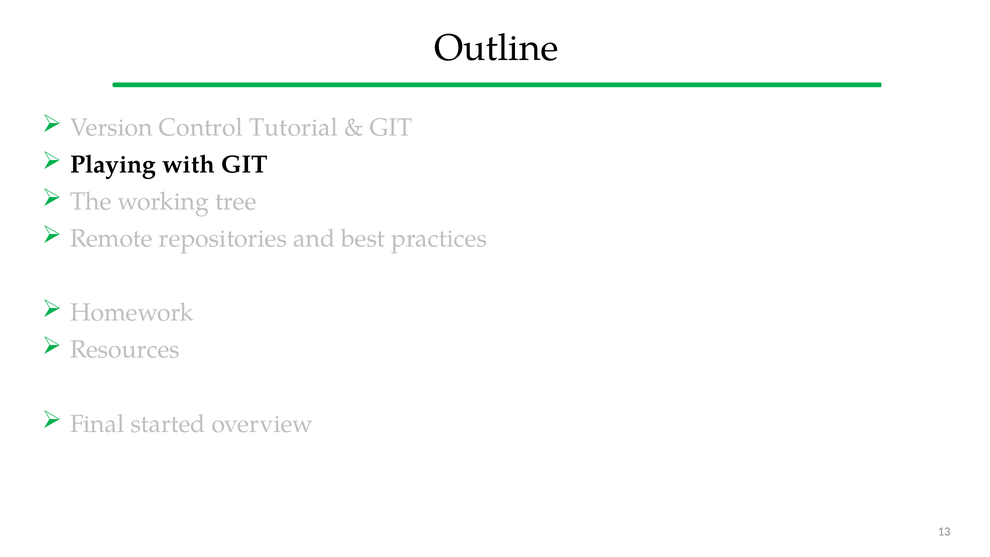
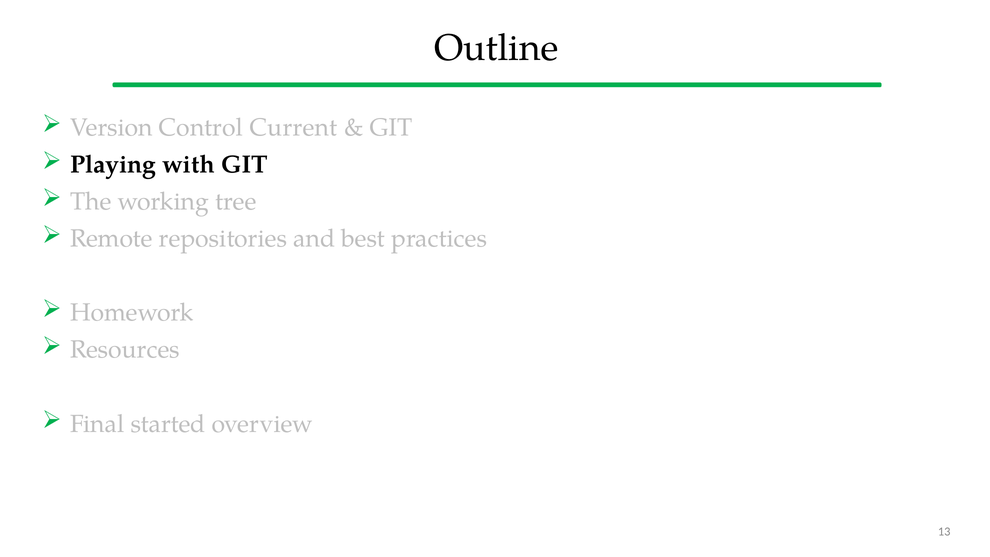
Tutorial: Tutorial -> Current
